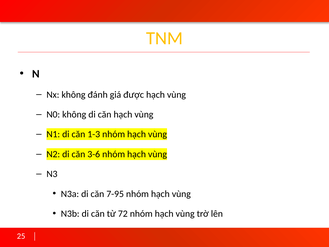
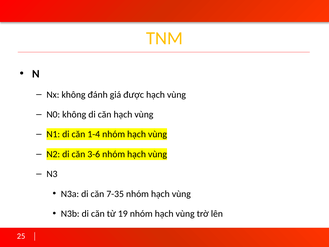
1-3: 1-3 -> 1-4
7-95: 7-95 -> 7-35
72: 72 -> 19
